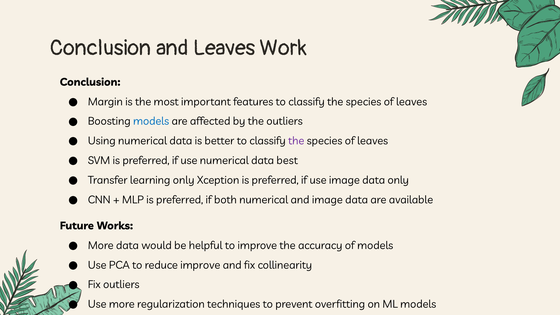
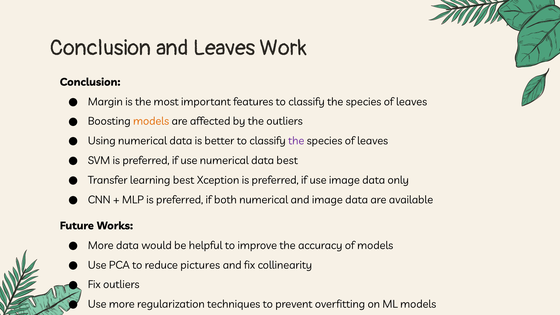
models at (151, 121) colour: blue -> orange
learning only: only -> best
reduce improve: improve -> pictures
